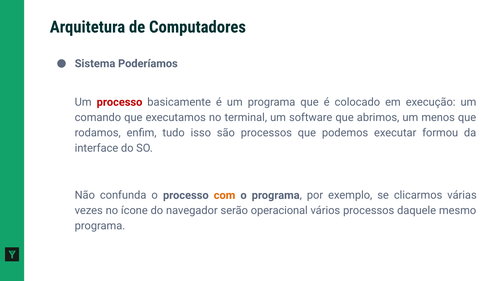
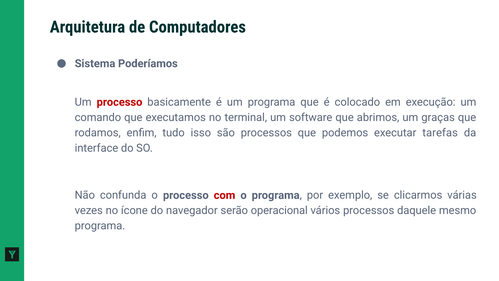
menos: menos -> graças
formou: formou -> tarefas
com colour: orange -> red
